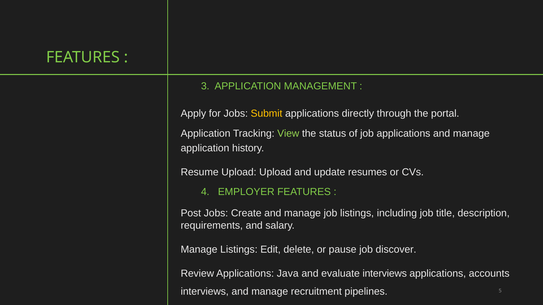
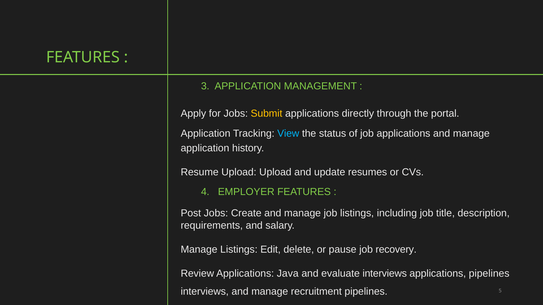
View colour: light green -> light blue
discover: discover -> recovery
applications accounts: accounts -> pipelines
